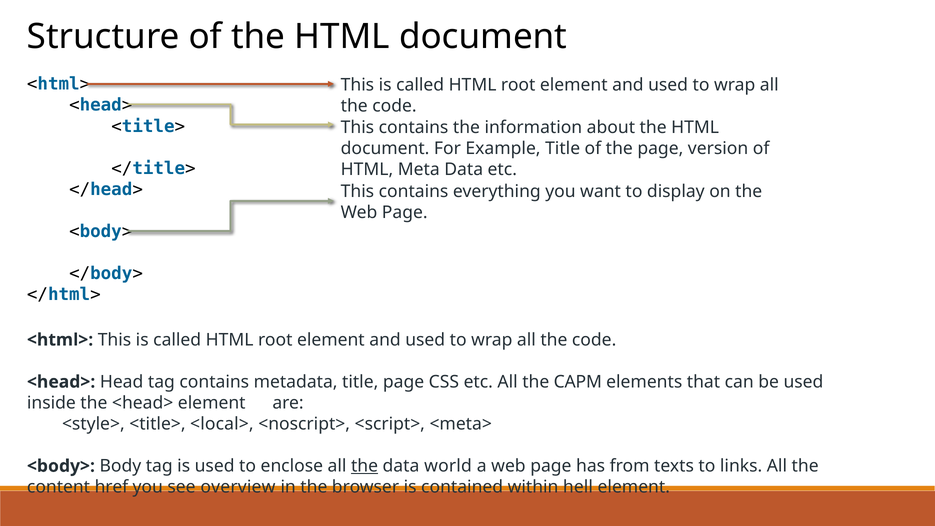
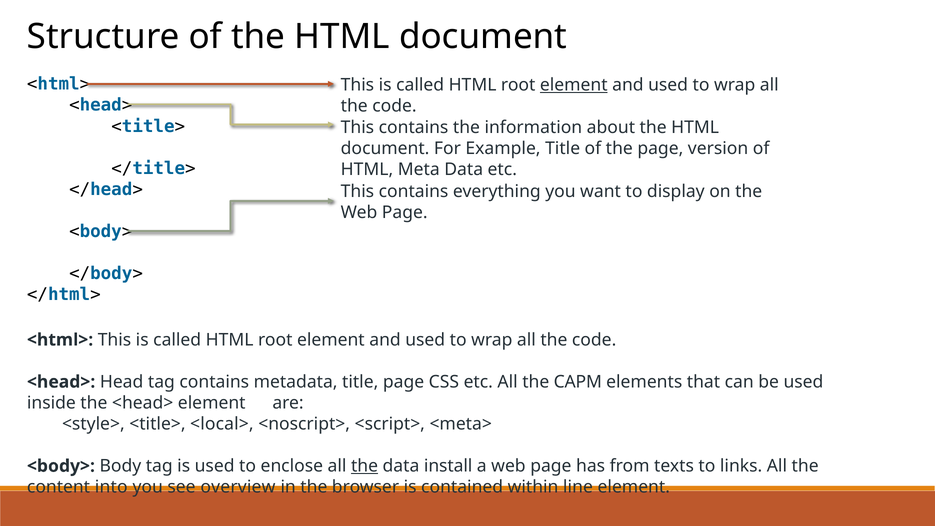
element at (574, 85) underline: none -> present
world: world -> install
href: href -> into
hell: hell -> line
